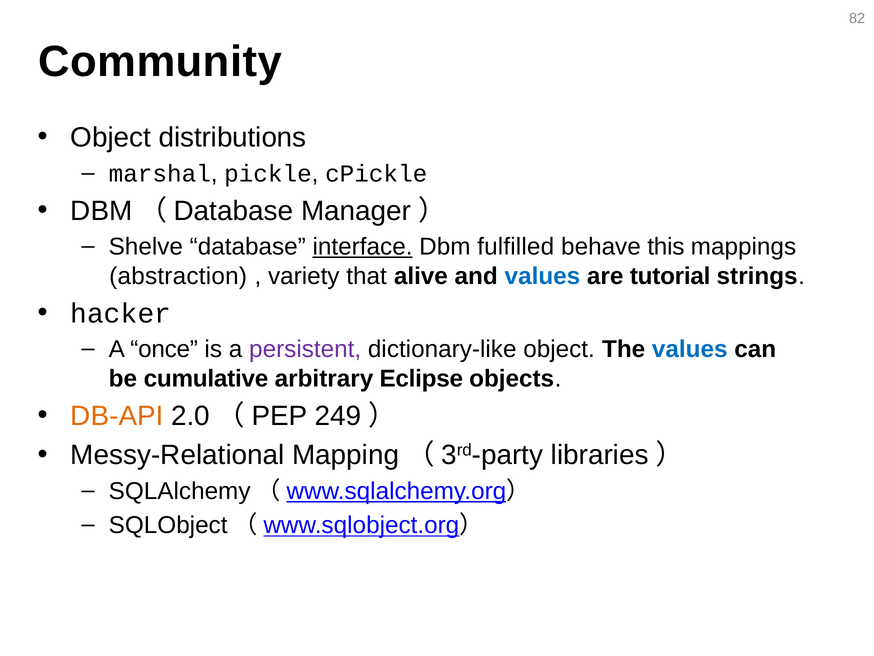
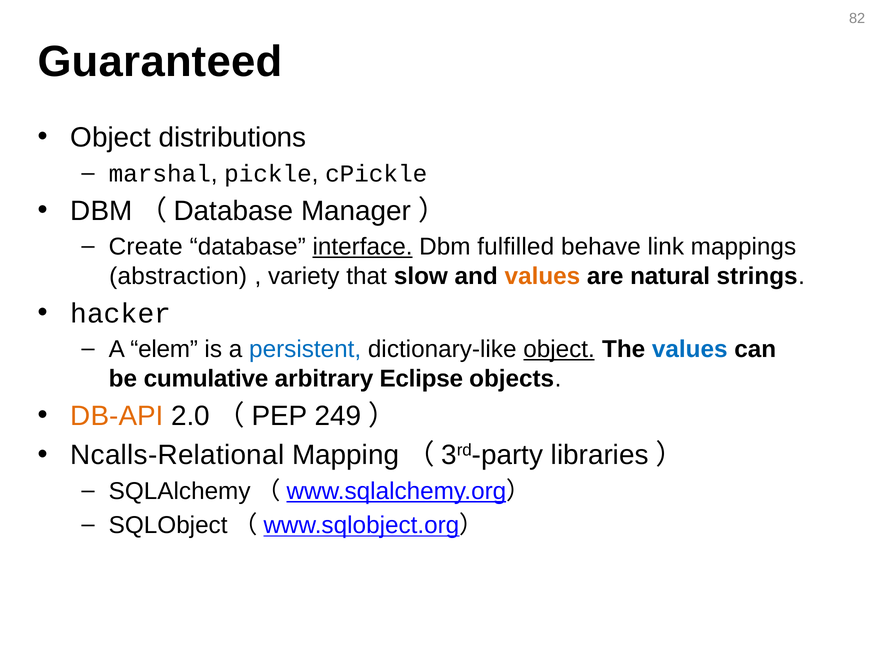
Community: Community -> Guaranteed
Shelve: Shelve -> Create
this: this -> link
alive: alive -> slow
values at (542, 276) colour: blue -> orange
tutorial: tutorial -> natural
once: once -> elem
persistent colour: purple -> blue
object at (559, 349) underline: none -> present
Messy-Relational: Messy-Relational -> Ncalls-Relational
